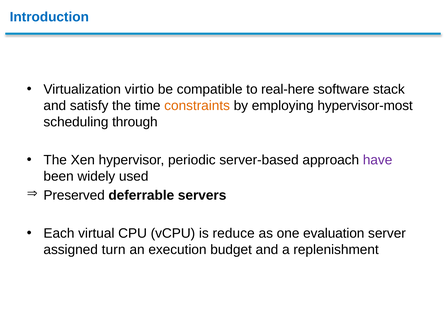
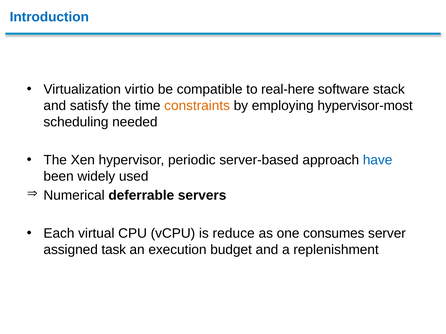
through: through -> needed
have colour: purple -> blue
Preserved: Preserved -> Numerical
evaluation: evaluation -> consumes
turn: turn -> task
